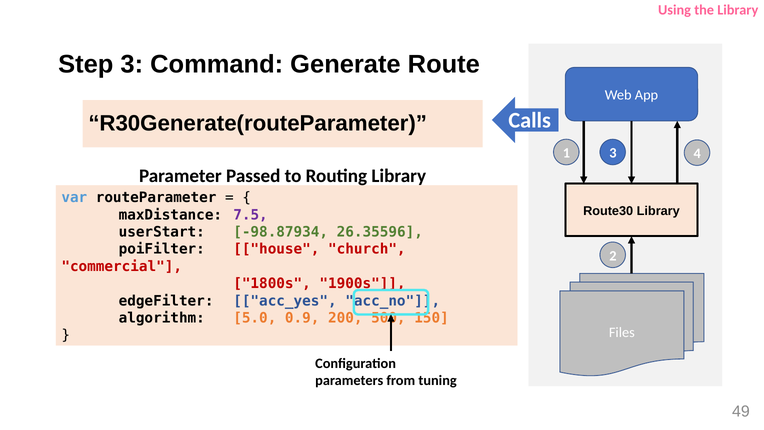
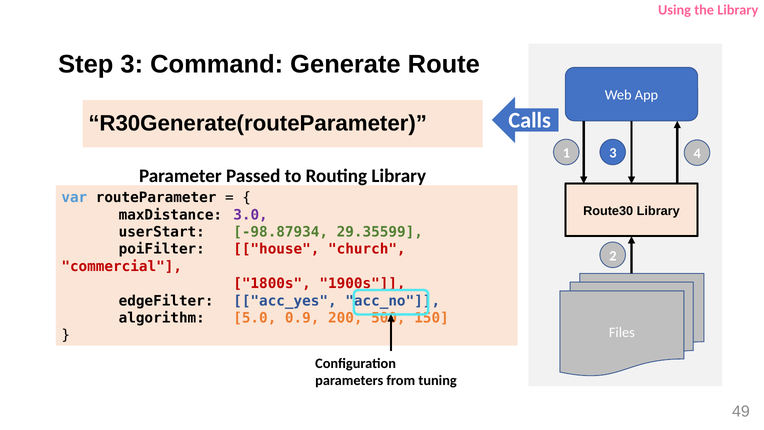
7.5: 7.5 -> 3.0
26.35596: 26.35596 -> 29.35599
